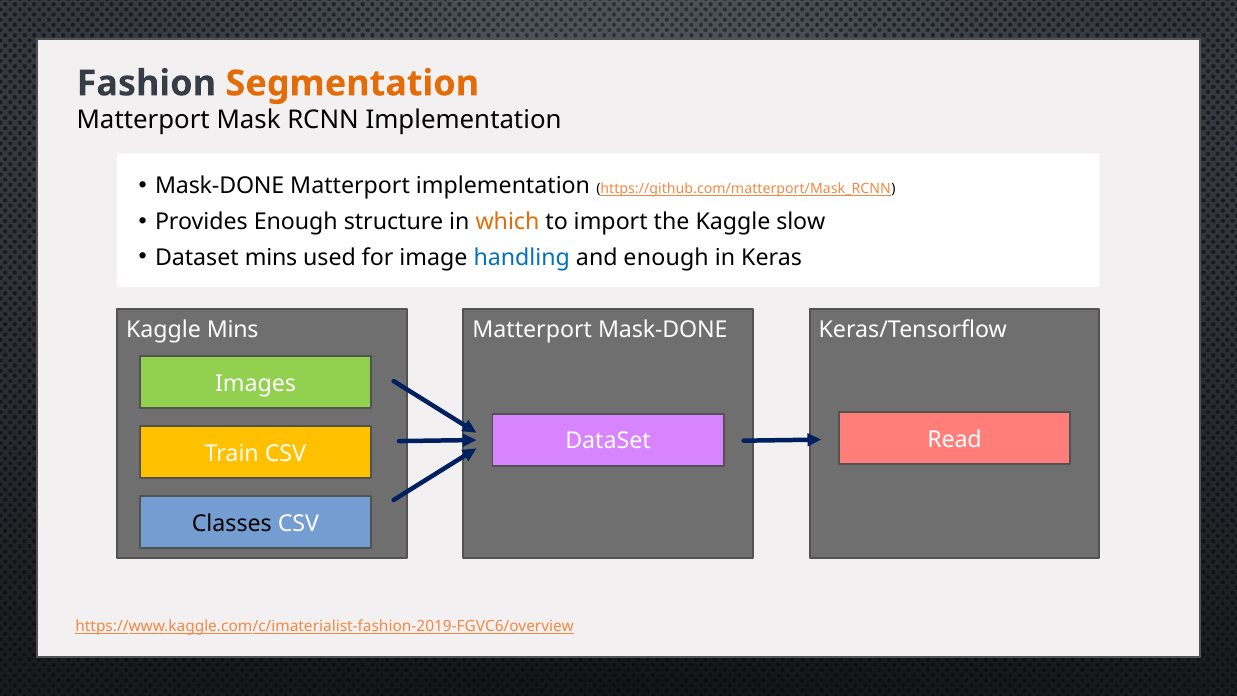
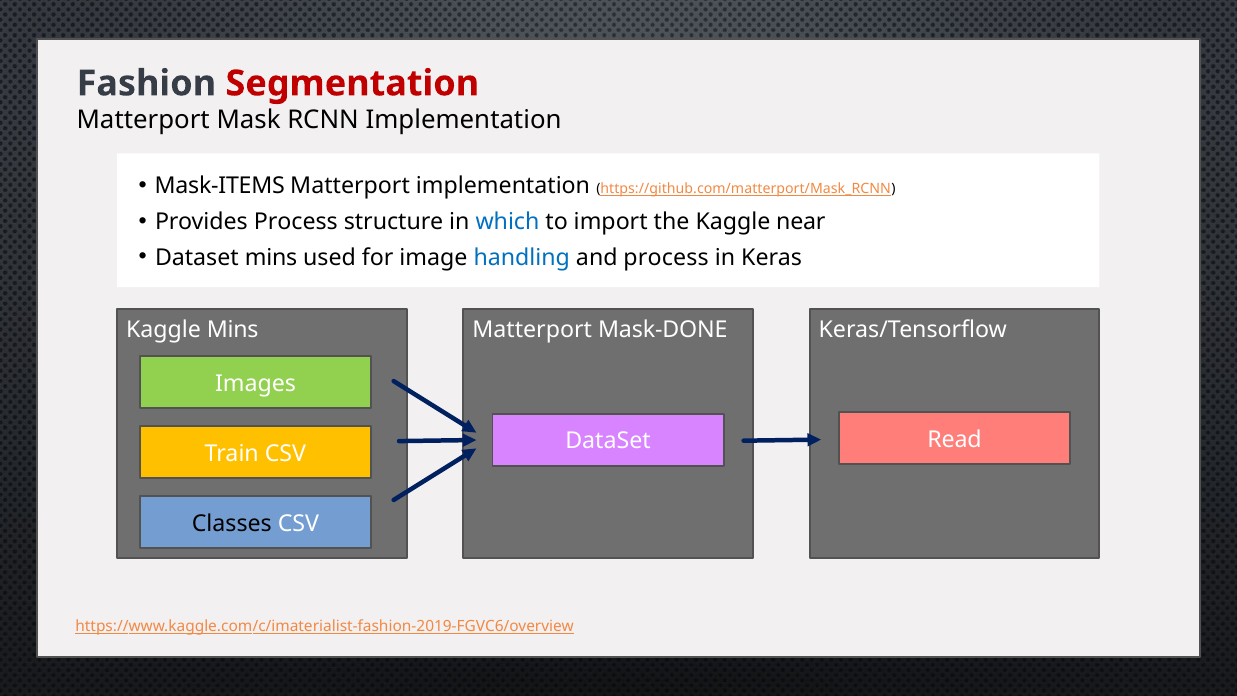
Segmentation colour: orange -> red
Mask-DONE at (220, 186): Mask-DONE -> Mask-ITEMS
Provides Enough: Enough -> Process
which colour: orange -> blue
slow: slow -> near
and enough: enough -> process
